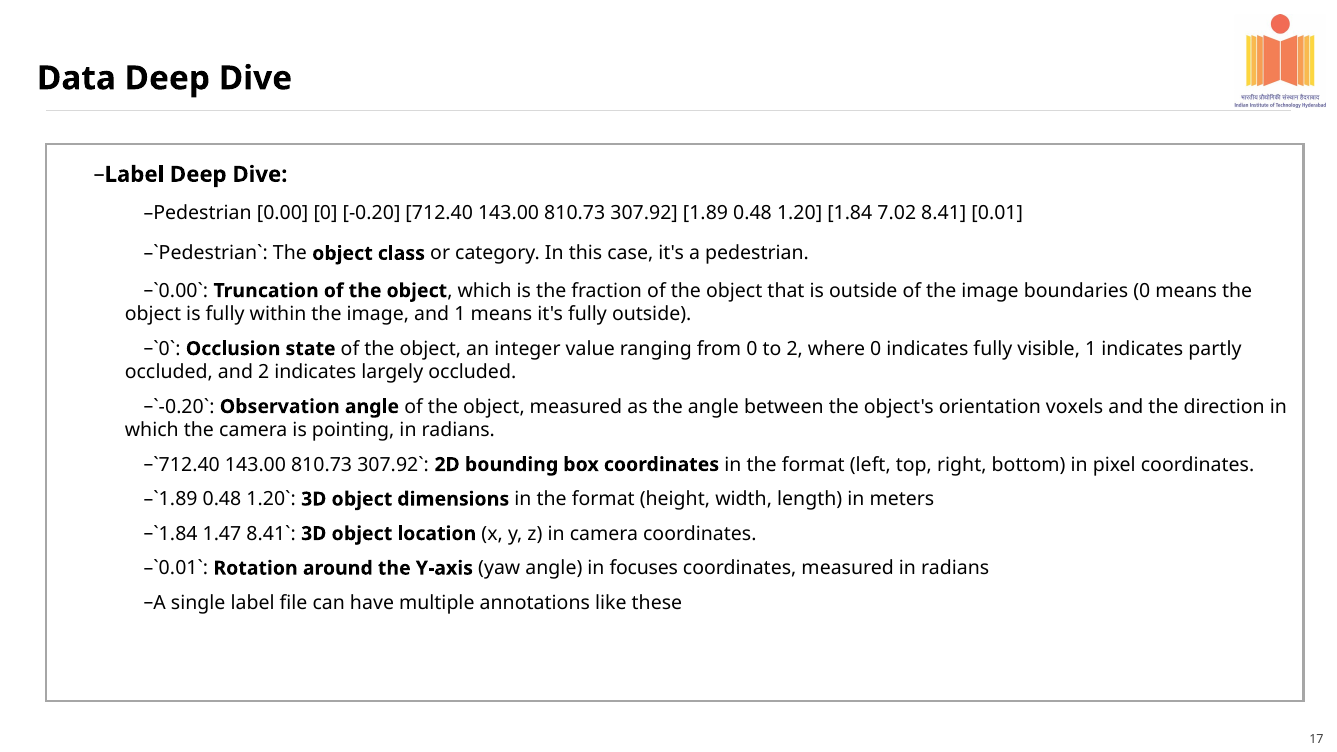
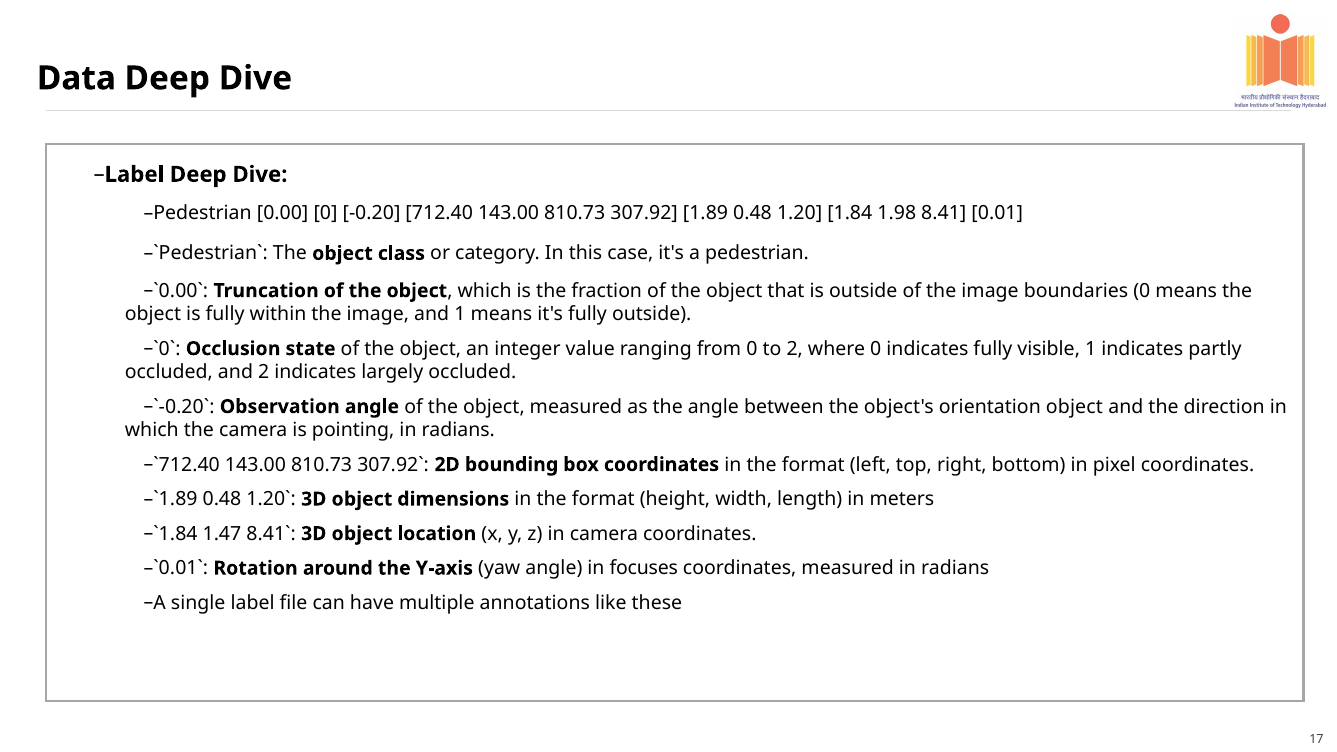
7.02: 7.02 -> 1.98
orientation voxels: voxels -> object
